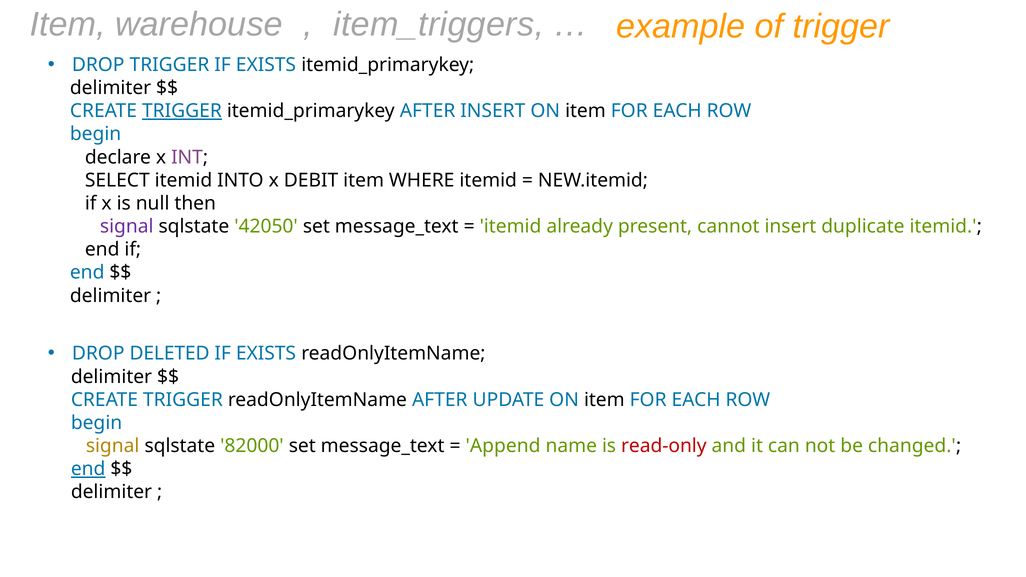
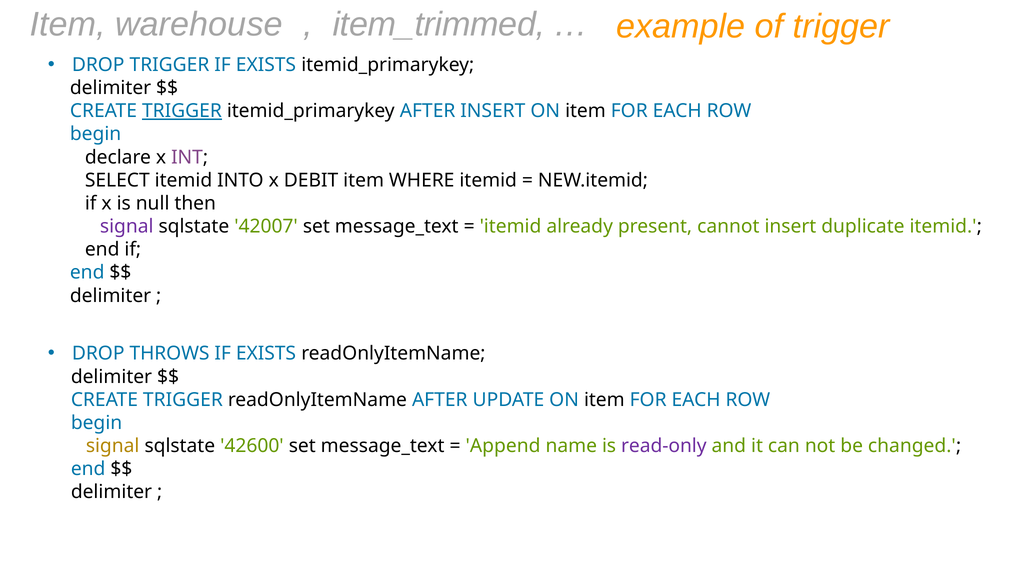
item_triggers: item_triggers -> item_trimmed
42050: 42050 -> 42007
DELETED: DELETED -> THROWS
82000: 82000 -> 42600
read-only colour: red -> purple
end at (88, 469) underline: present -> none
